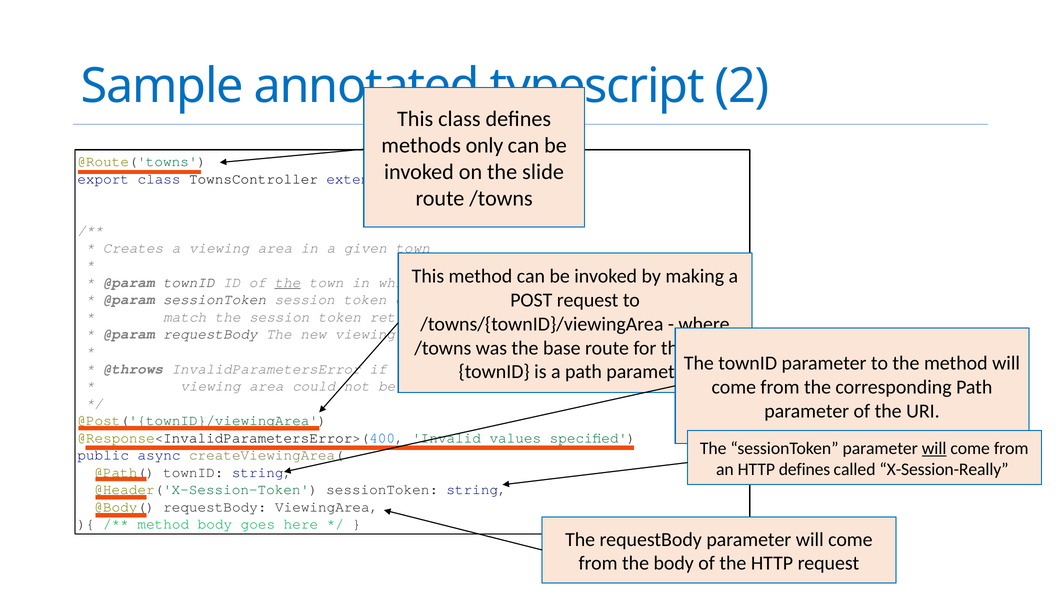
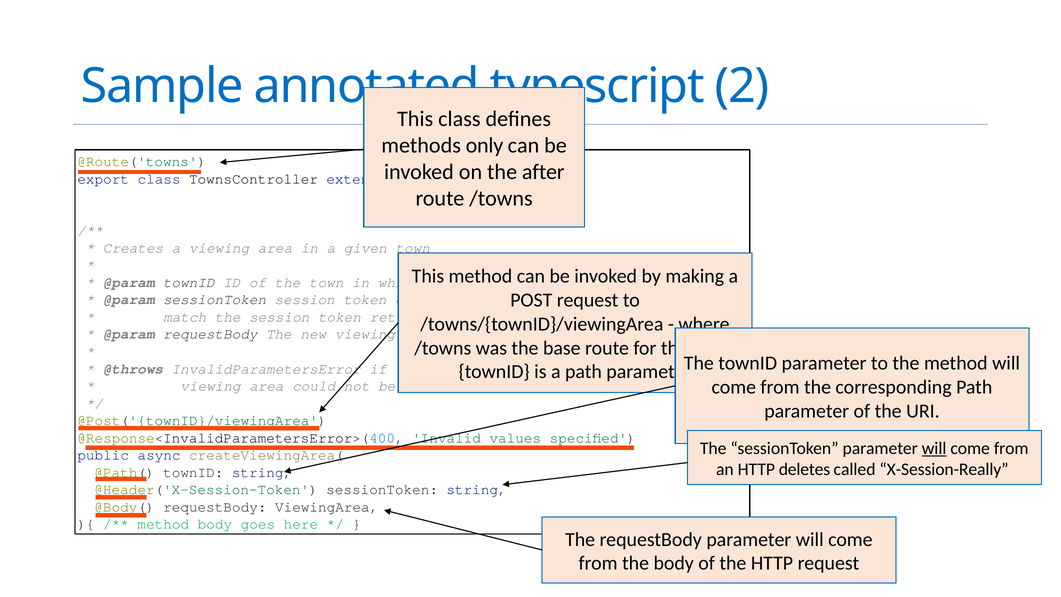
slide: slide -> after
the at (288, 282) underline: present -> none
HTTP defines: defines -> deletes
